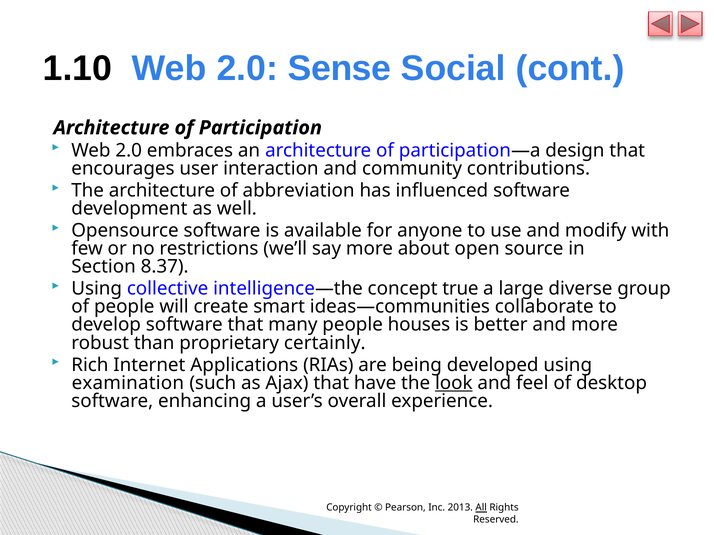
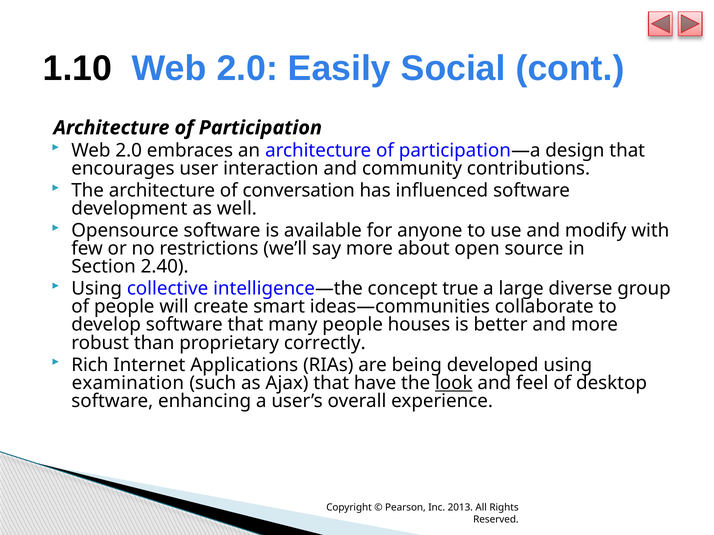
Sense: Sense -> Easily
abbreviation: abbreviation -> conversation
8.37: 8.37 -> 2.40
certainly: certainly -> correctly
All underline: present -> none
